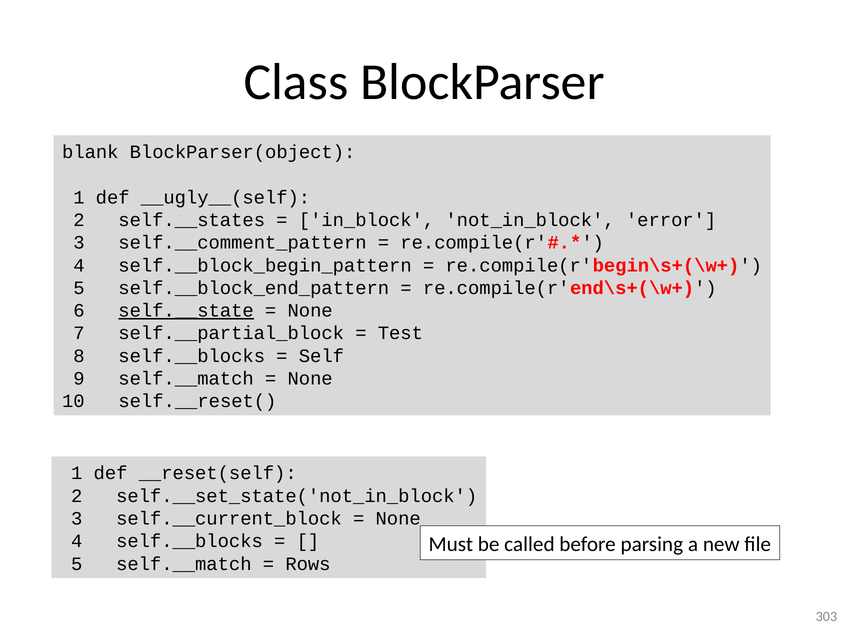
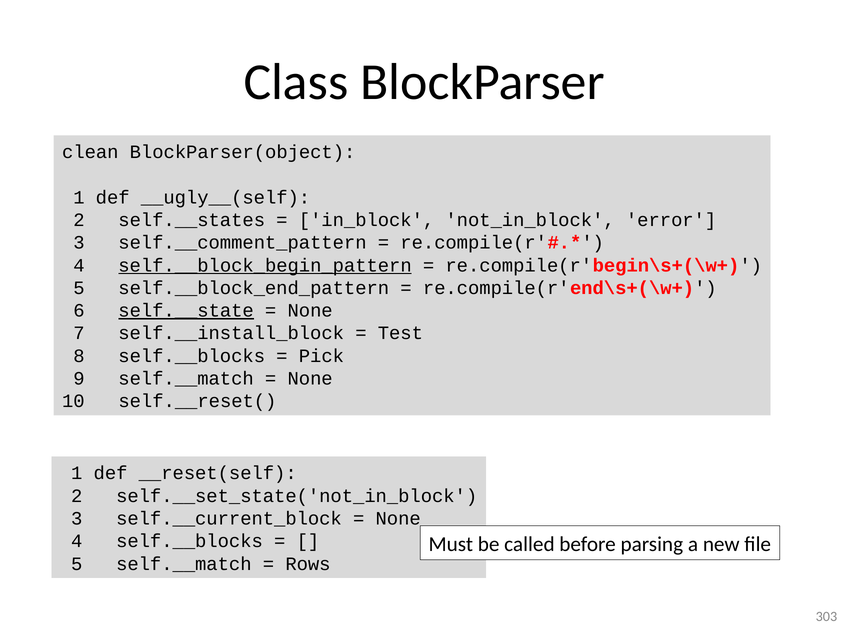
blank: blank -> clean
self.__block_begin_pattern underline: none -> present
self.__partial_block: self.__partial_block -> self.__install_block
Self: Self -> Pick
